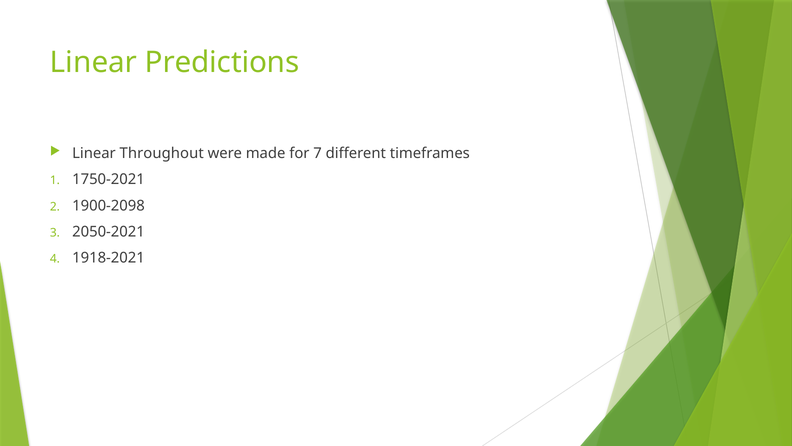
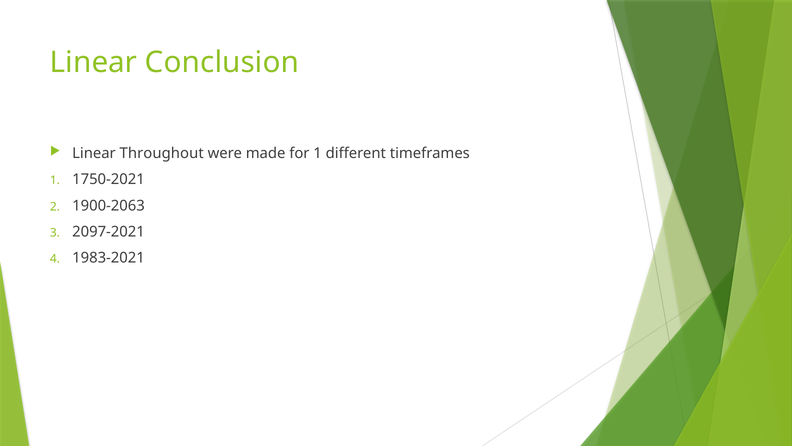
Predictions: Predictions -> Conclusion
for 7: 7 -> 1
1900-2098: 1900-2098 -> 1900-2063
2050-2021: 2050-2021 -> 2097-2021
1918-2021: 1918-2021 -> 1983-2021
